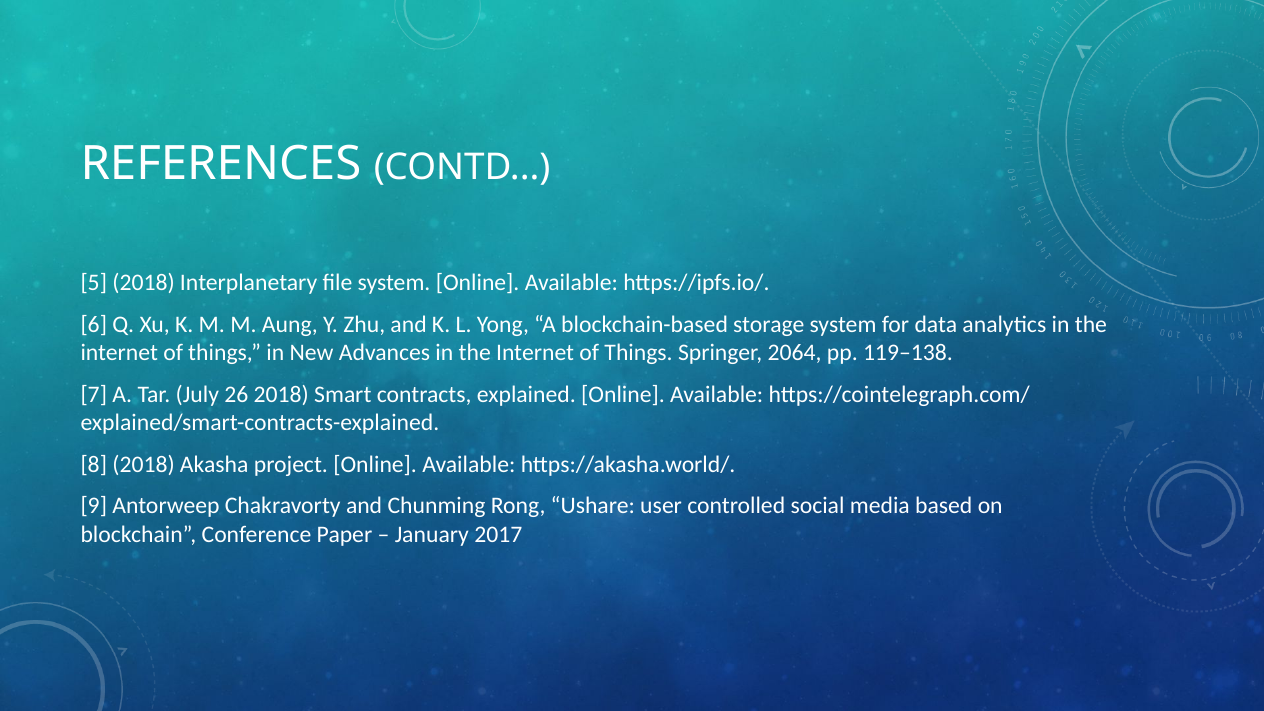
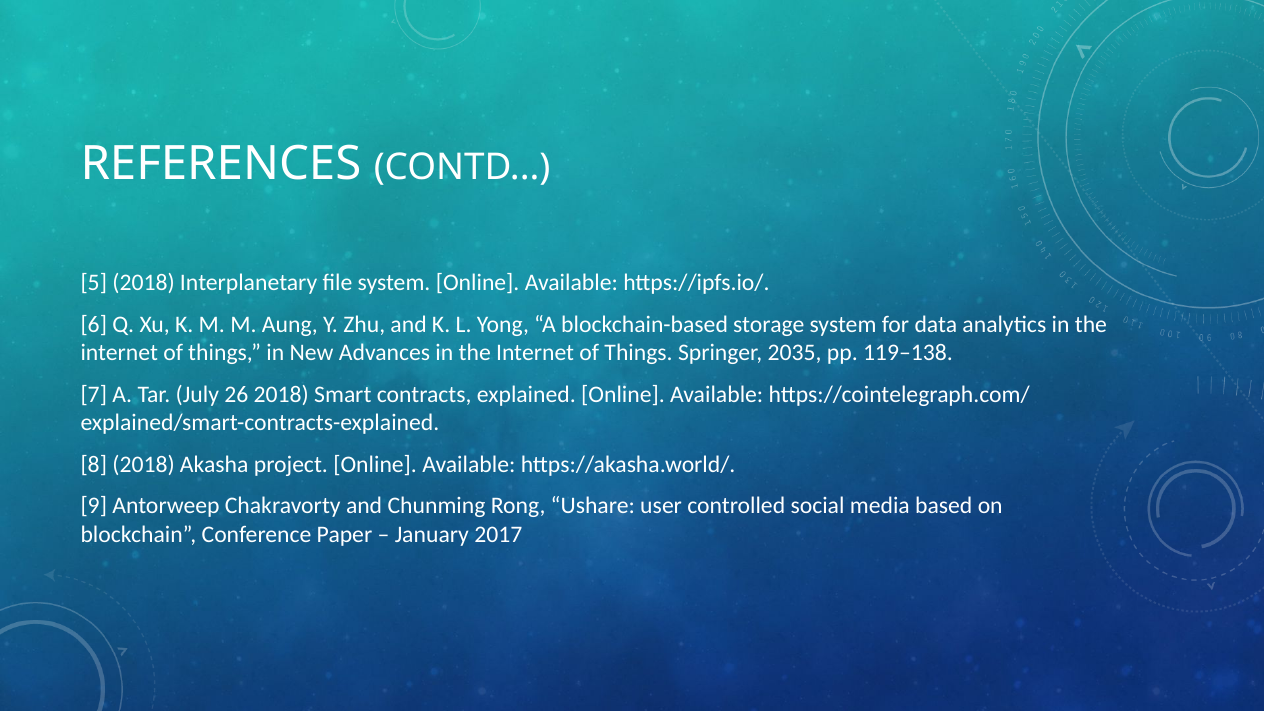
2064: 2064 -> 2035
